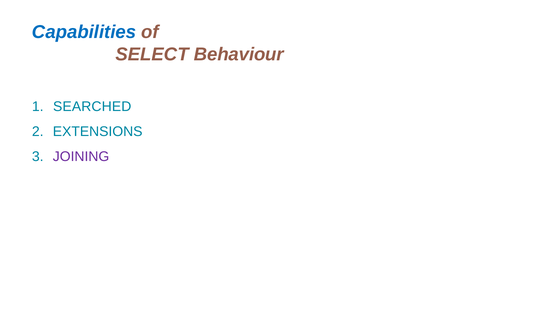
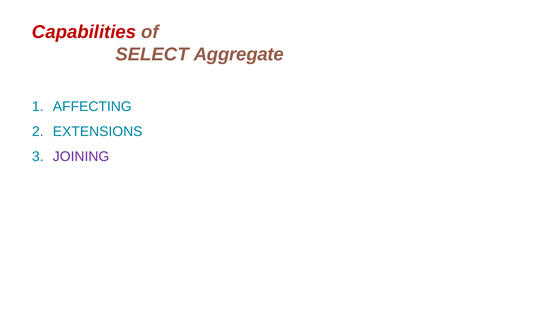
Capabilities colour: blue -> red
Behaviour: Behaviour -> Aggregate
SEARCHED: SEARCHED -> AFFECTING
